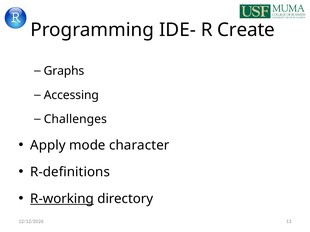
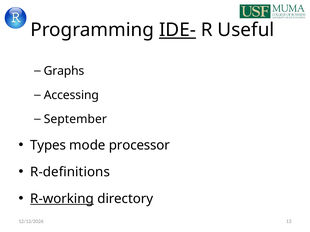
IDE- underline: none -> present
Create: Create -> Useful
Challenges: Challenges -> September
Apply: Apply -> Types
character: character -> processor
